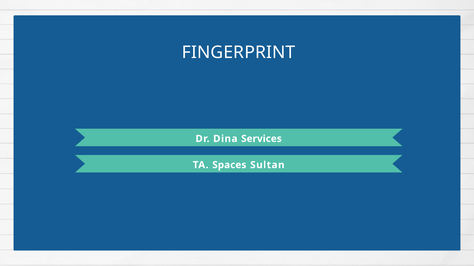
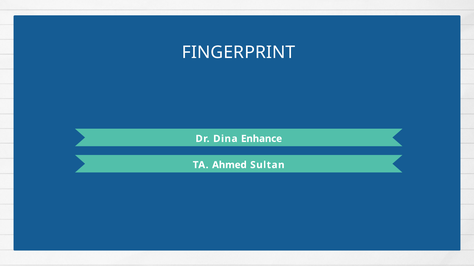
Services: Services -> Enhance
Spaces: Spaces -> Ahmed
